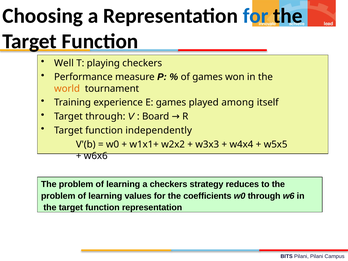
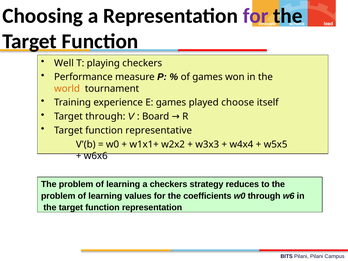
for at (256, 16) colour: blue -> purple
among: among -> choose
independently: independently -> representative
